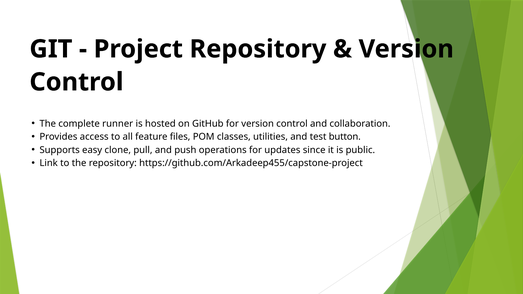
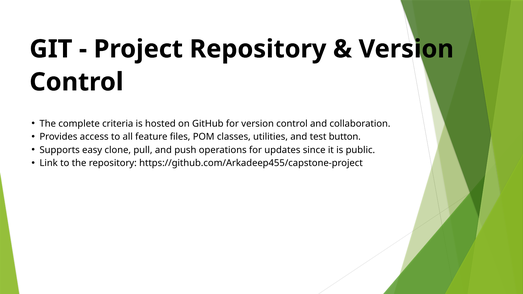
runner: runner -> criteria
